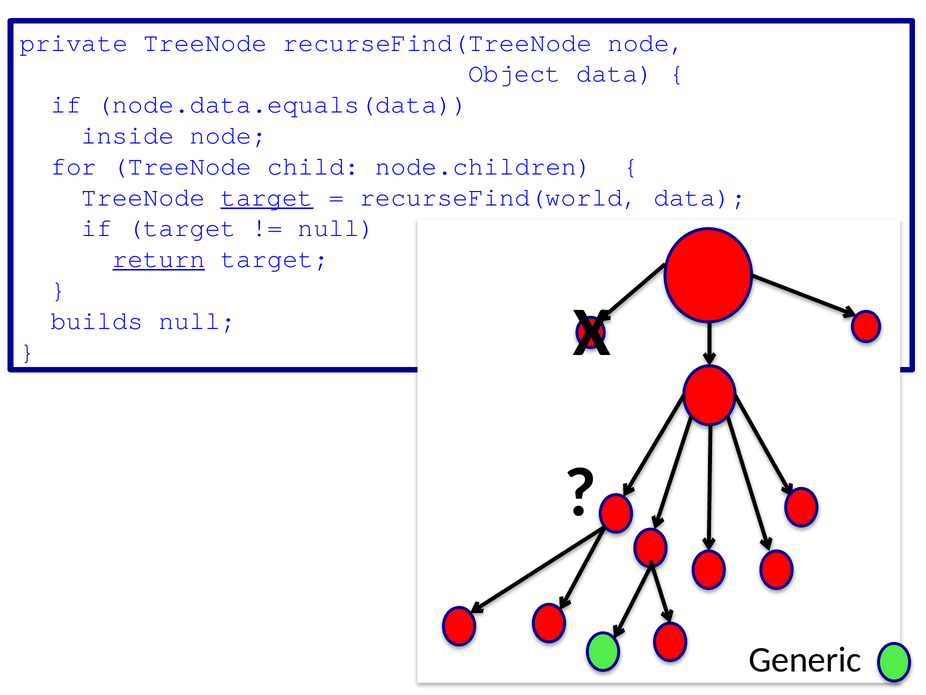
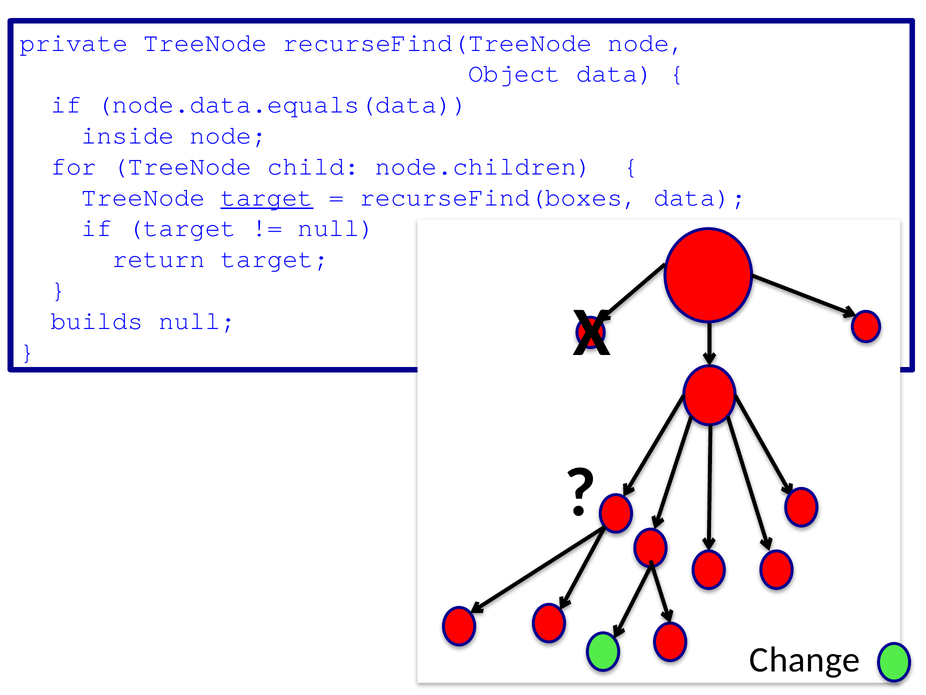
recurseFind(world: recurseFind(world -> recurseFind(boxes
return underline: present -> none
Generic: Generic -> Change
